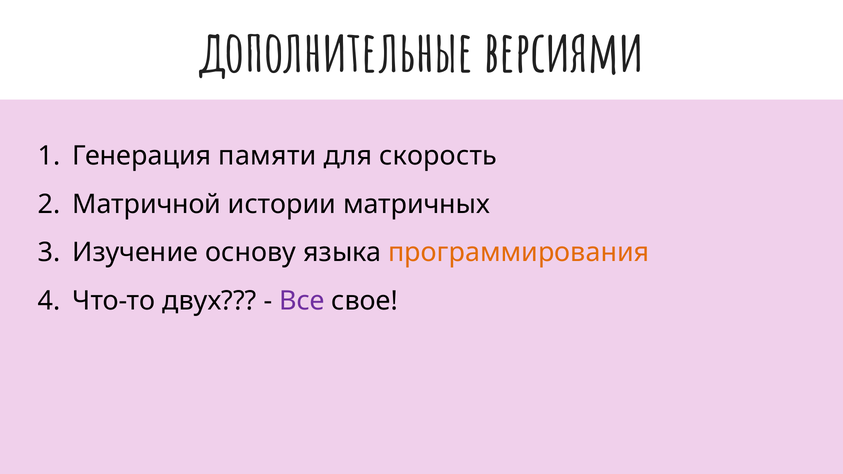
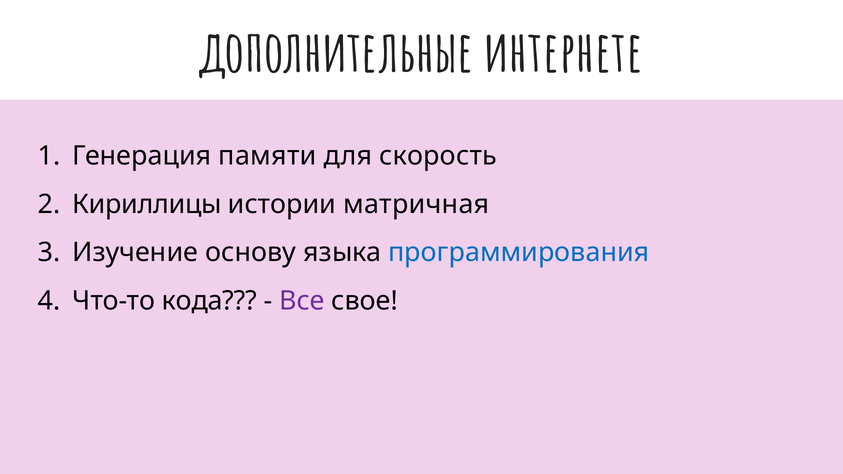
версиями: версиями -> интернете
Матричной: Матричной -> Кириллицы
матричных: матричных -> матричная
программирования colour: orange -> blue
двух: двух -> кода
